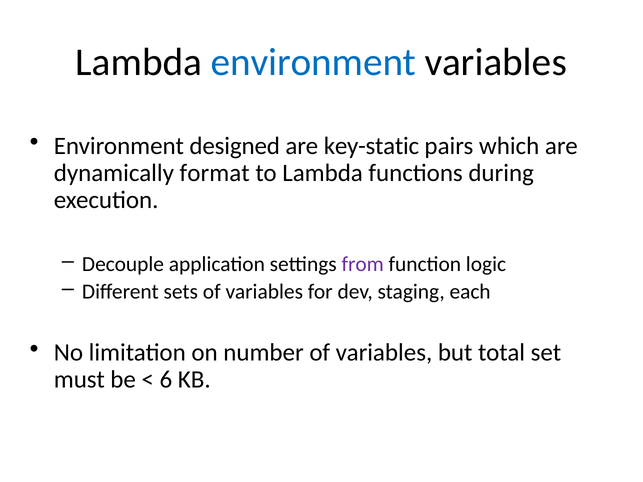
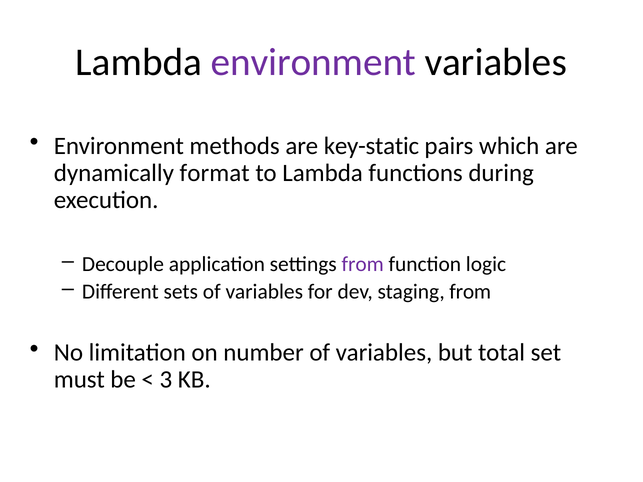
environment at (314, 62) colour: blue -> purple
designed: designed -> methods
staging each: each -> from
6: 6 -> 3
